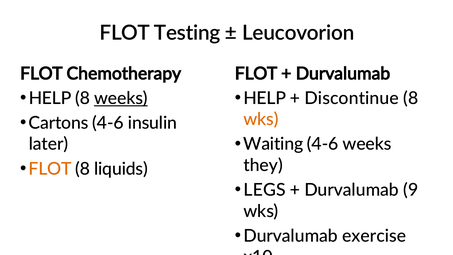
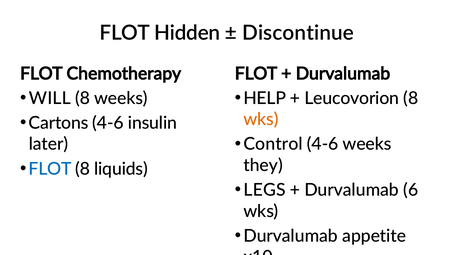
Testing: Testing -> Hidden
Leucovorion: Leucovorion -> Discontinue
HELP at (50, 98): HELP -> WILL
weeks at (121, 98) underline: present -> none
Discontinue: Discontinue -> Leucovorion
Waiting: Waiting -> Control
FLOT at (50, 169) colour: orange -> blue
9: 9 -> 6
exercise: exercise -> appetite
